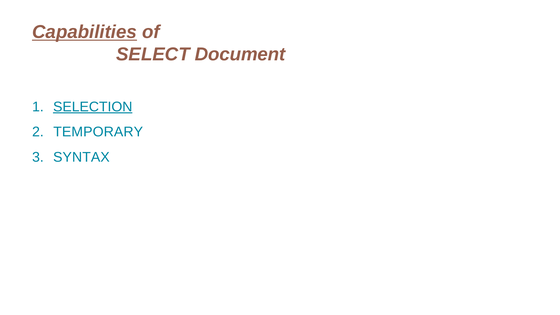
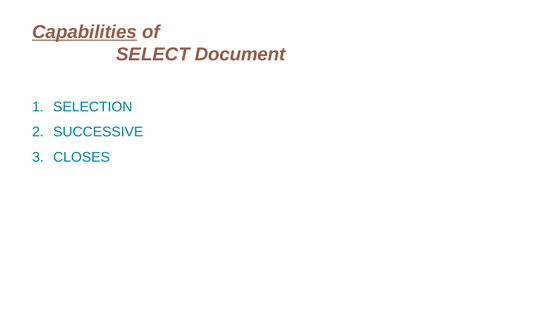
SELECTION underline: present -> none
TEMPORARY: TEMPORARY -> SUCCESSIVE
SYNTAX: SYNTAX -> CLOSES
